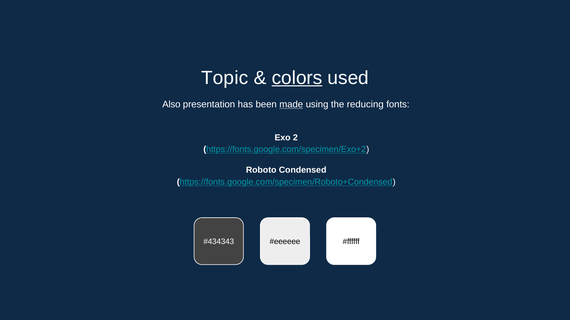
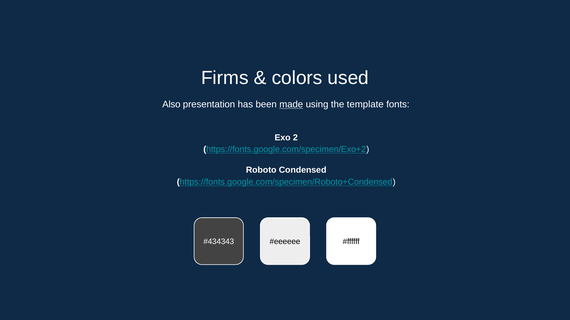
Topic: Topic -> Firms
colors underline: present -> none
reducing: reducing -> template
